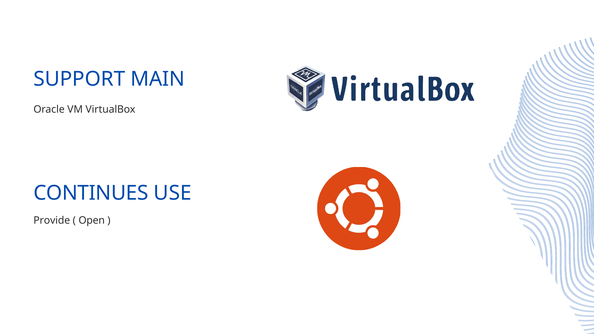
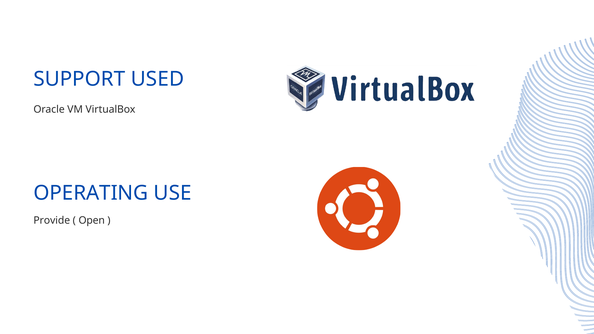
MAIN: MAIN -> USED
CONTINUES: CONTINUES -> OPERATING
